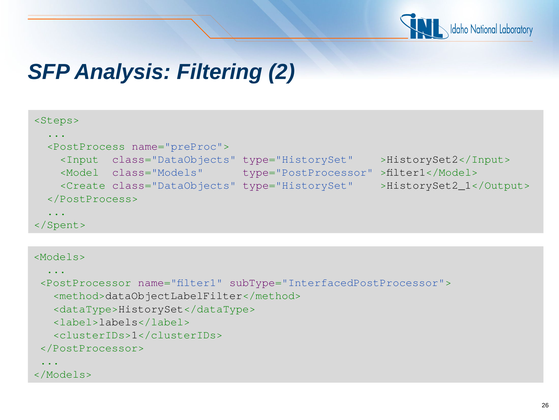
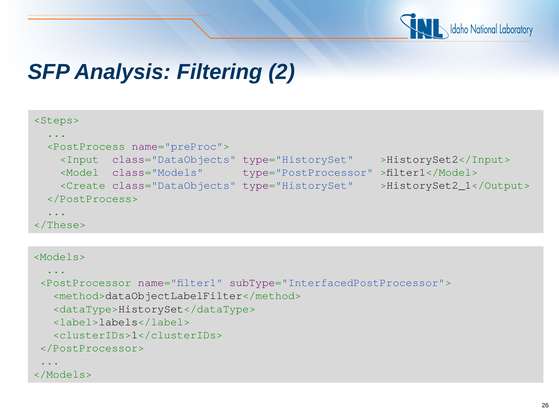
</Spent>: </Spent> -> </These>
